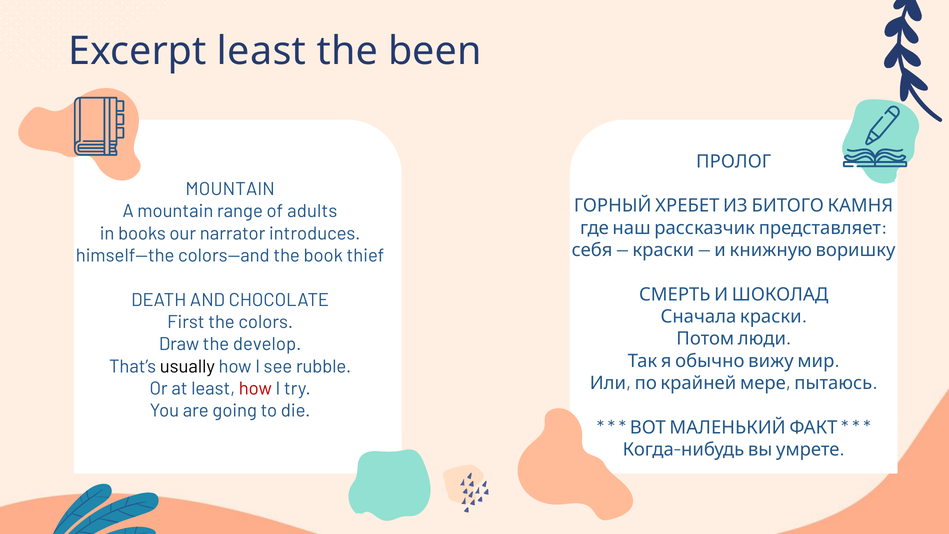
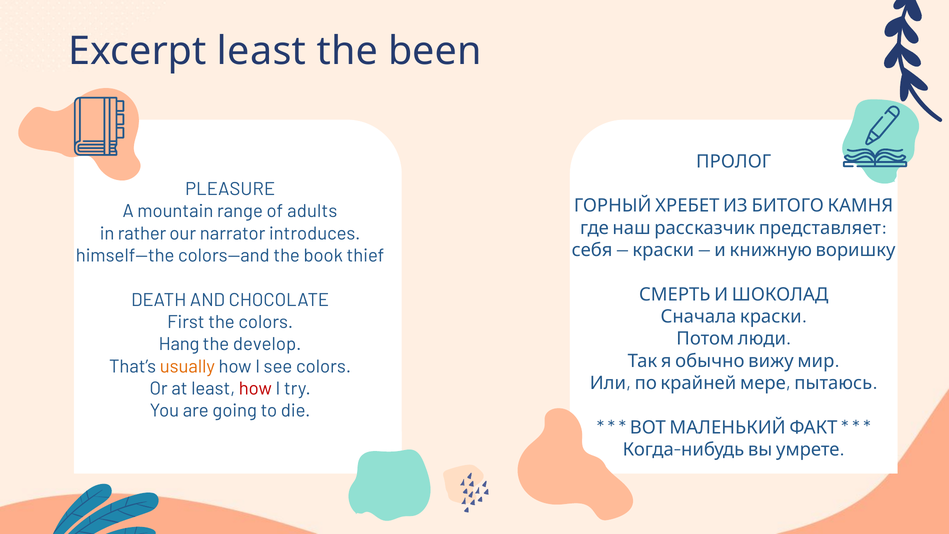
MOUNTAIN at (230, 189): MOUNTAIN -> PLEASURE
books: books -> rather
Draw: Draw -> Hang
usually colour: black -> orange
see rubble: rubble -> colors
